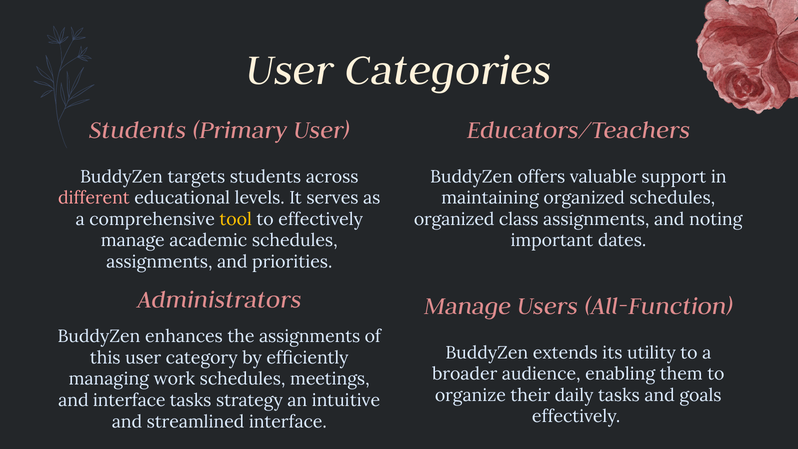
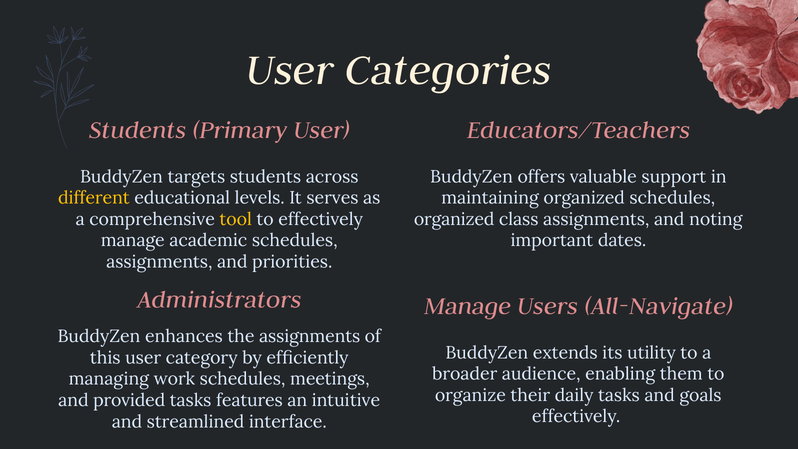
different colour: pink -> yellow
All-Function: All-Function -> All-Navigate
and interface: interface -> provided
strategy: strategy -> features
